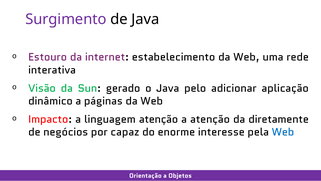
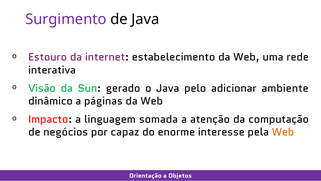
aplicação: aplicação -> ambiente
linguagem atenção: atenção -> somada
diretamente: diretamente -> computação
Web at (283, 132) colour: blue -> orange
